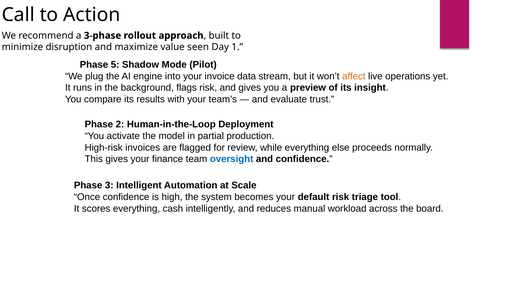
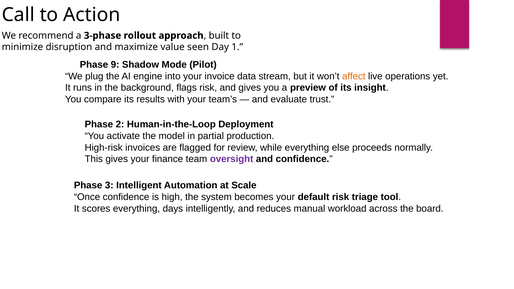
5: 5 -> 9
oversight colour: blue -> purple
cash: cash -> days
